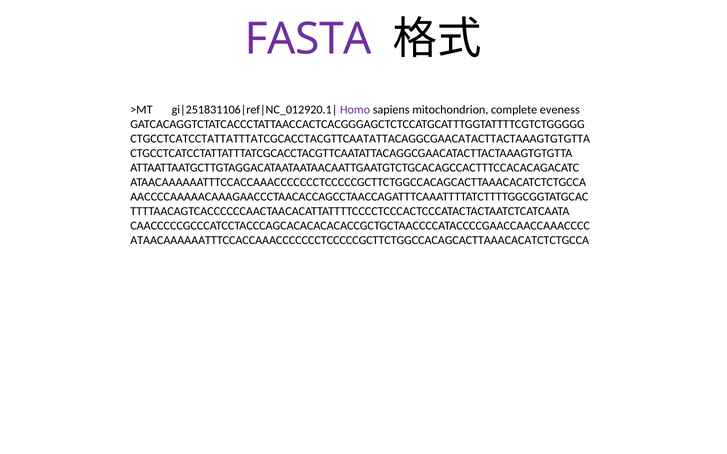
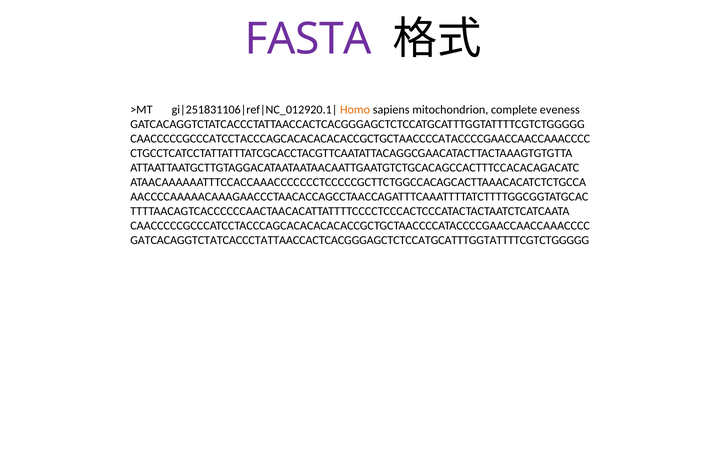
Homo colour: purple -> orange
CTGCCTCATCCTATTATTTATCGCACCTACGTTCAATATTACAGGCGAACATACTTACTAAAGTGTGTTA at (360, 139): CTGCCTCATCCTATTATTTATCGCACCTACGTTCAATATTACAGGCGAACATACTTACTAAAGTGTGTTA -> CAACCCCCGCCCATCCTACCCAGCACACACACACCGCTGCTAACCCCATACCCCGAACCAACCAAACCCC
ATAACAAAAAATTTCCACCAAACCCCCCCTCCCCCGCTTCTGGCCACAGCACTTAAACACATCTCTGCCA at (360, 240): ATAACAAAAAATTTCCACCAAACCCCCCCTCCCCCGCTTCTGGCCACAGCACTTAAACACATCTCTGCCA -> GATCACAGGTCTATCACCCTATTAACCACTCACGGGAGCTCTCCATGCATTTGGTATTTTCGTCTGGGGG
